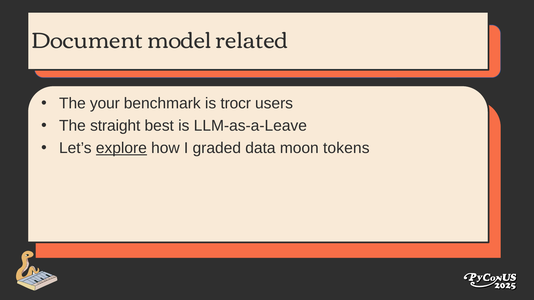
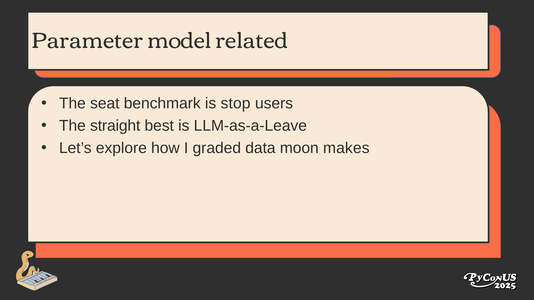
Document: Document -> Parameter
your: your -> seat
trocr: trocr -> stop
explore underline: present -> none
tokens: tokens -> makes
